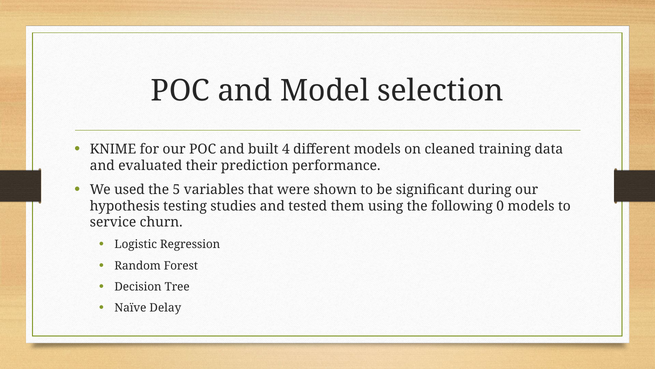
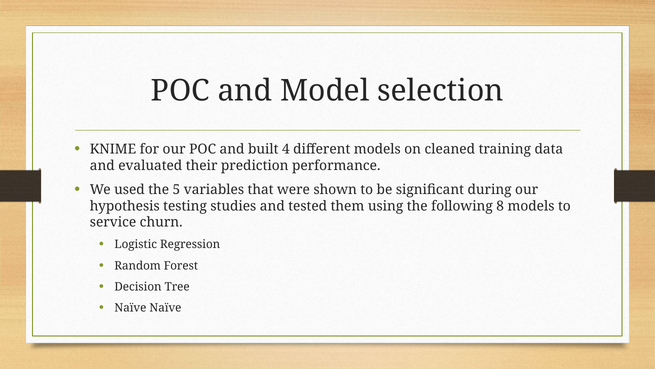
0: 0 -> 8
Naïve Delay: Delay -> Naïve
